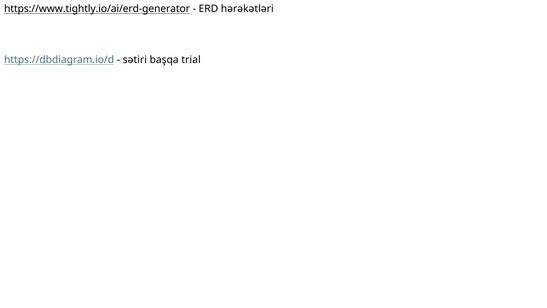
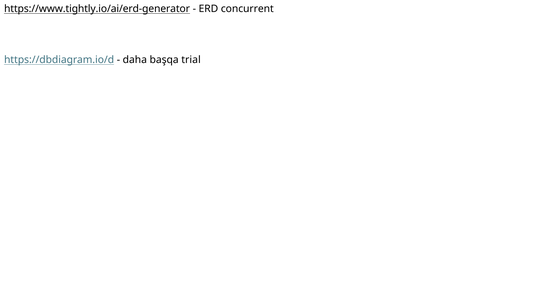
hərəkətləri: hərəkətləri -> concurrent
sətiri: sətiri -> daha
